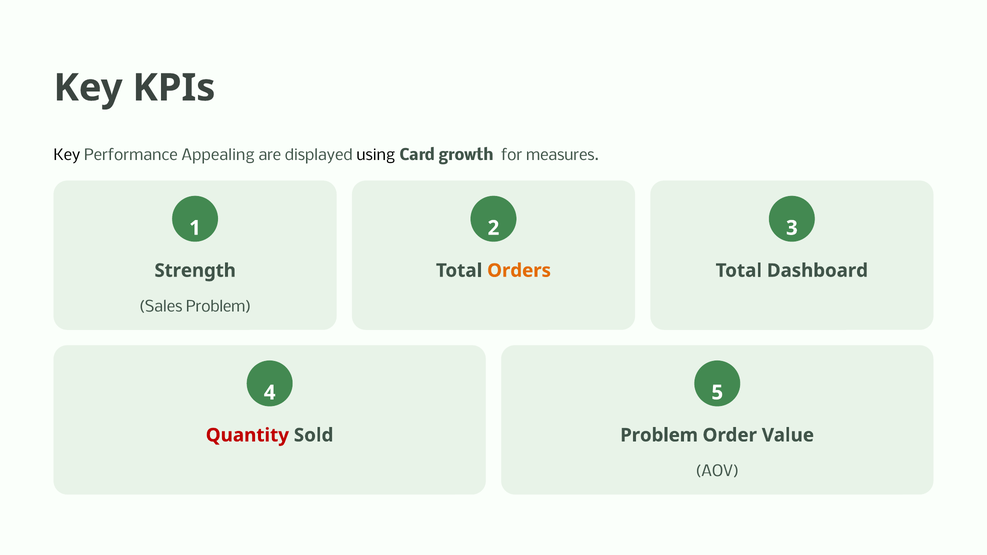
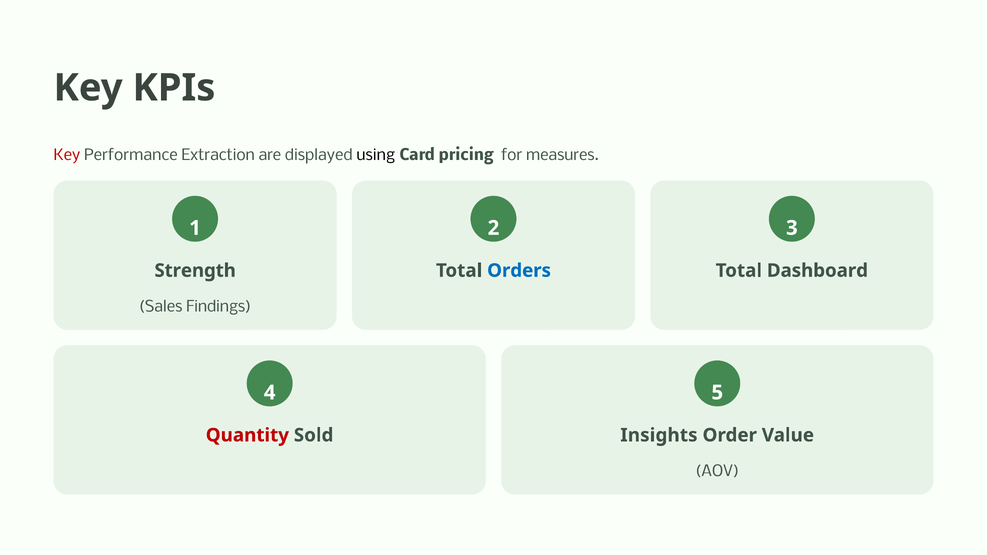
Key at (67, 155) colour: black -> red
Appealing: Appealing -> Extraction
growth: growth -> pricing
Orders colour: orange -> blue
Sales Problem: Problem -> Findings
Problem at (659, 435): Problem -> Insights
